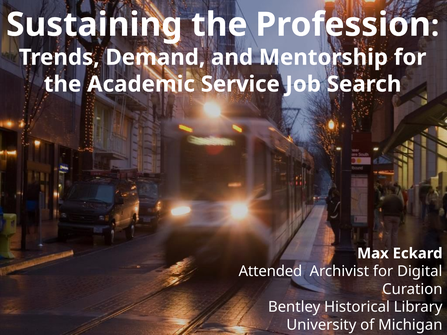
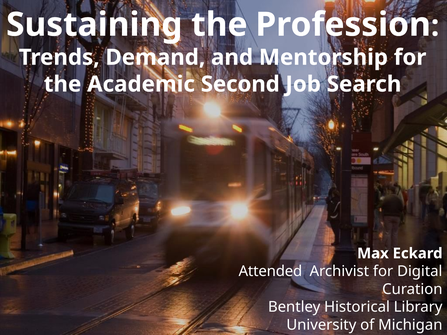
Service: Service -> Second
